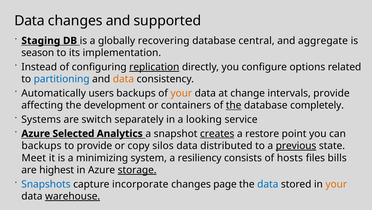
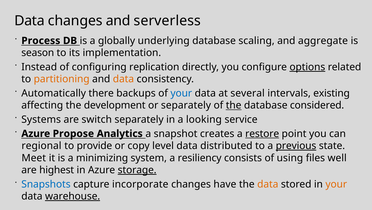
supported: supported -> serverless
Staging: Staging -> Process
recovering: recovering -> underlying
central: central -> scaling
replication underline: present -> none
options underline: none -> present
partitioning colour: blue -> orange
users: users -> there
your at (181, 93) colour: orange -> blue
change: change -> several
intervals provide: provide -> existing
or containers: containers -> separately
completely: completely -> considered
Selected: Selected -> Propose
creates underline: present -> none
restore underline: none -> present
backups at (42, 145): backups -> regional
silos: silos -> level
hosts: hosts -> using
bills: bills -> well
page: page -> have
data at (268, 184) colour: blue -> orange
